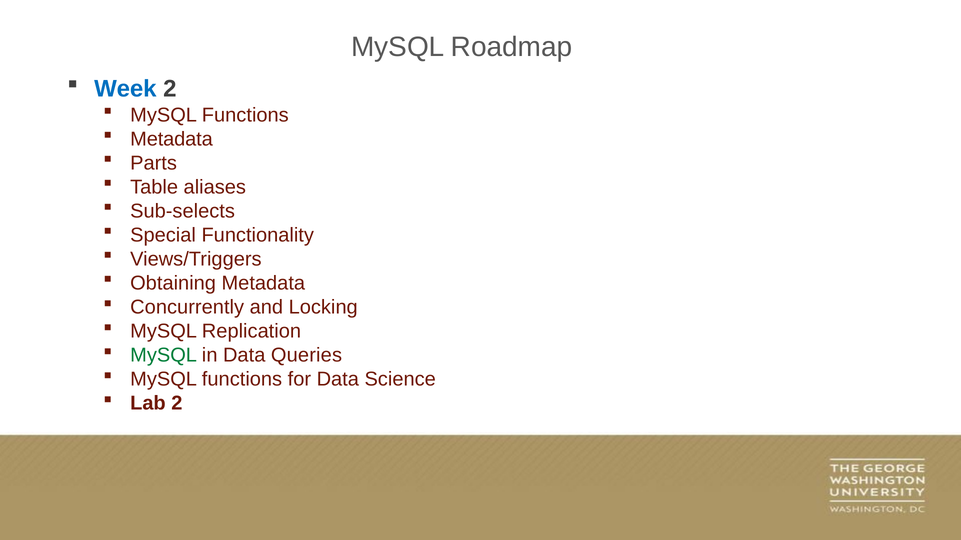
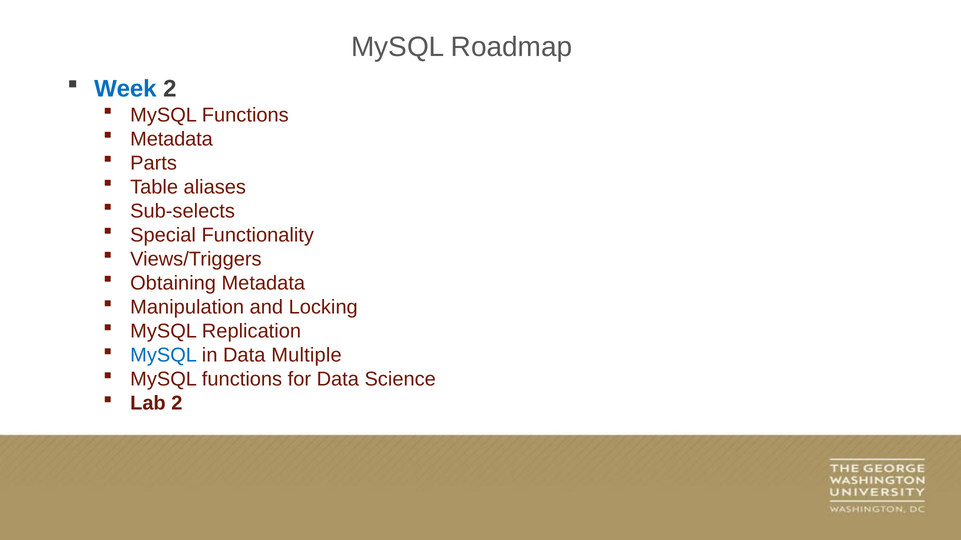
Concurrently: Concurrently -> Manipulation
MySQL at (164, 356) colour: green -> blue
Queries: Queries -> Multiple
